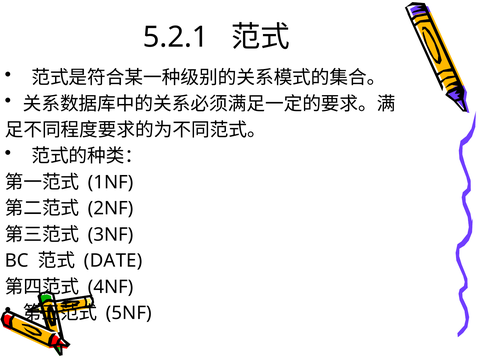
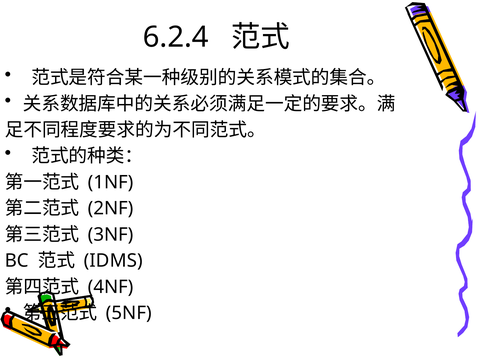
5.2.1: 5.2.1 -> 6.2.4
DATE: DATE -> IDMS
